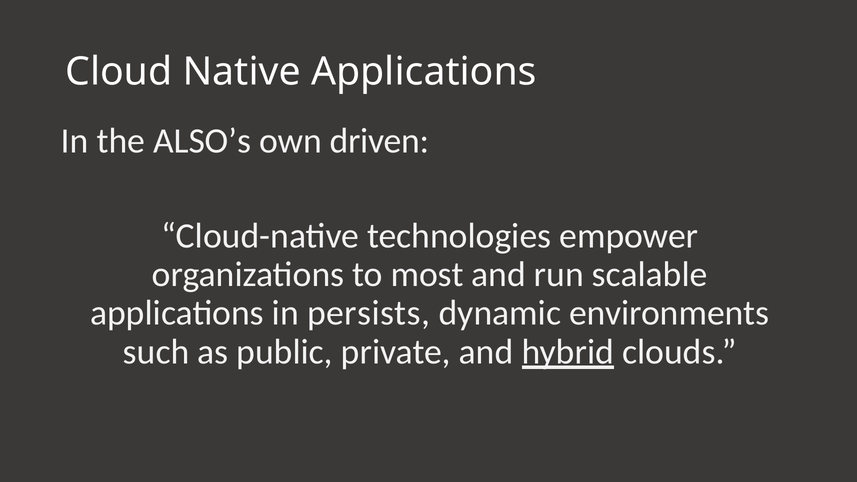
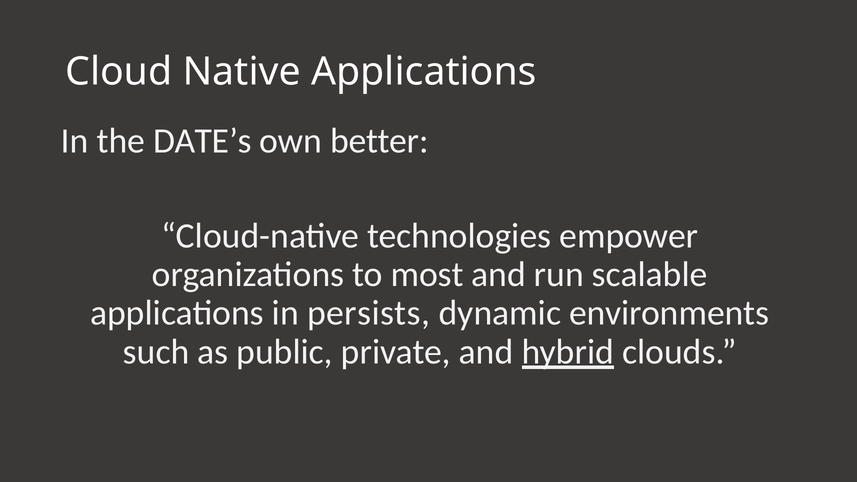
ALSO’s: ALSO’s -> DATE’s
driven: driven -> better
